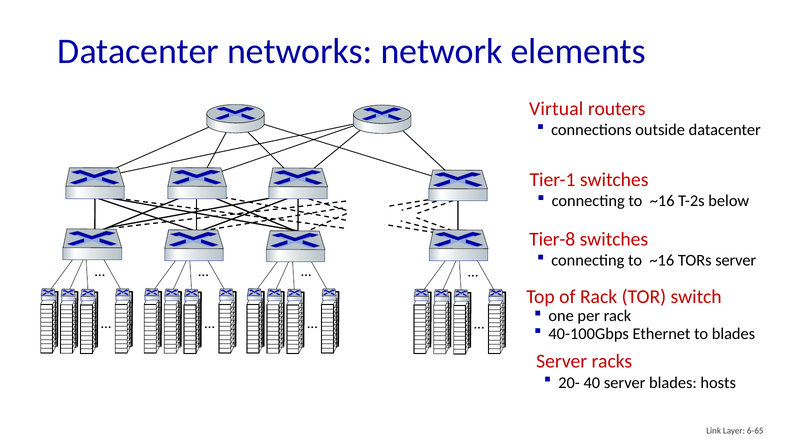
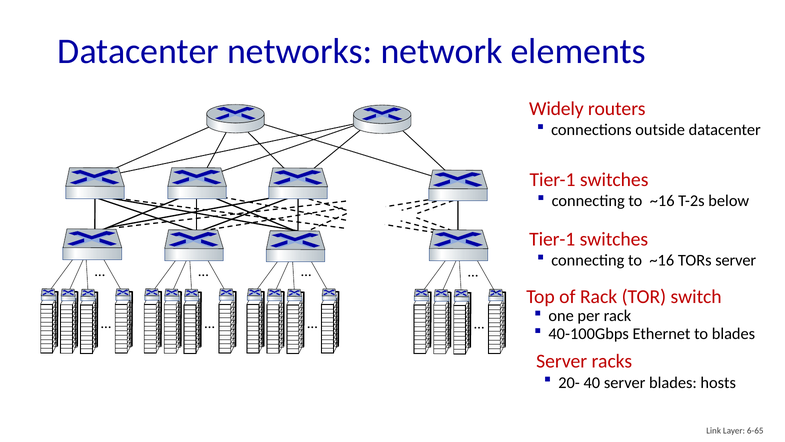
Virtual: Virtual -> Widely
Tier-8 at (552, 239): Tier-8 -> Tier-1
